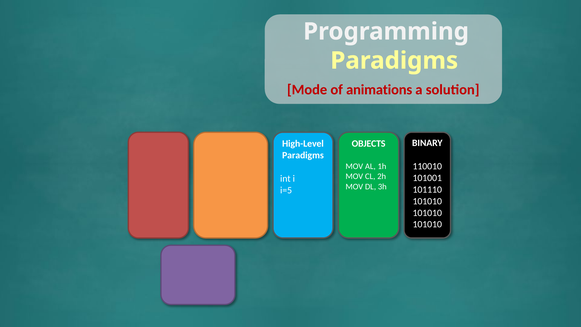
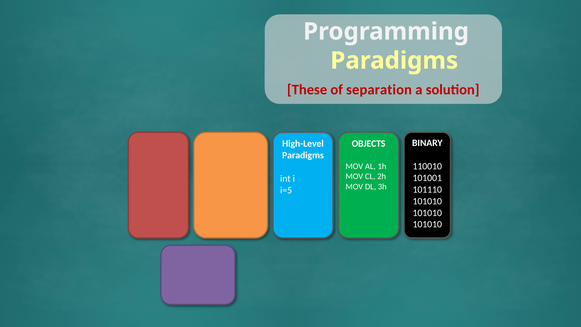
Mode: Mode -> These
animations: animations -> separation
